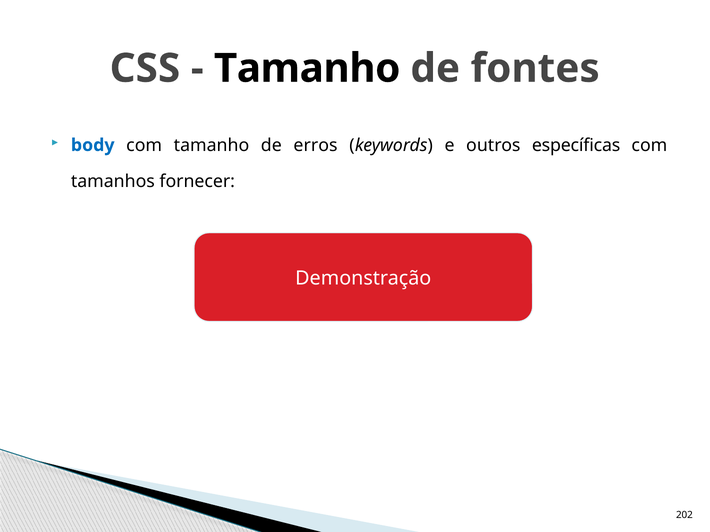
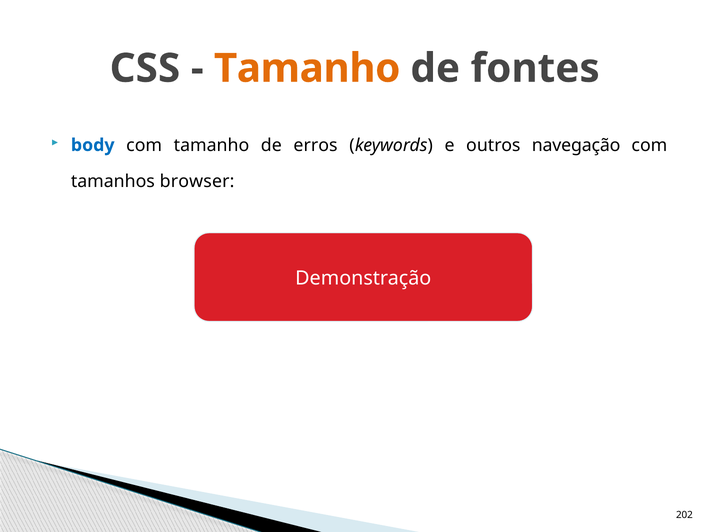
Tamanho at (307, 69) colour: black -> orange
específicas: específicas -> navegação
fornecer: fornecer -> browser
